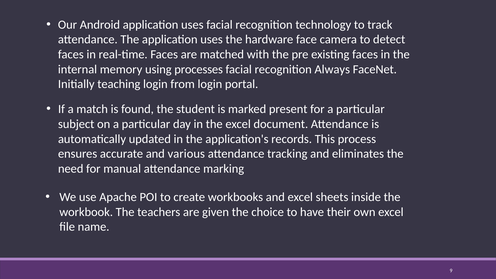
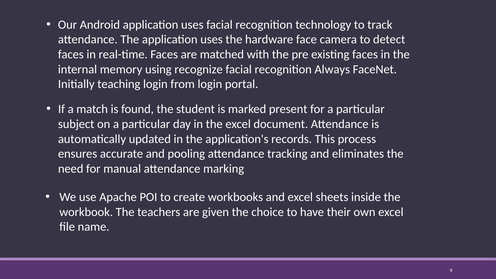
processes: processes -> recognize
various: various -> pooling
